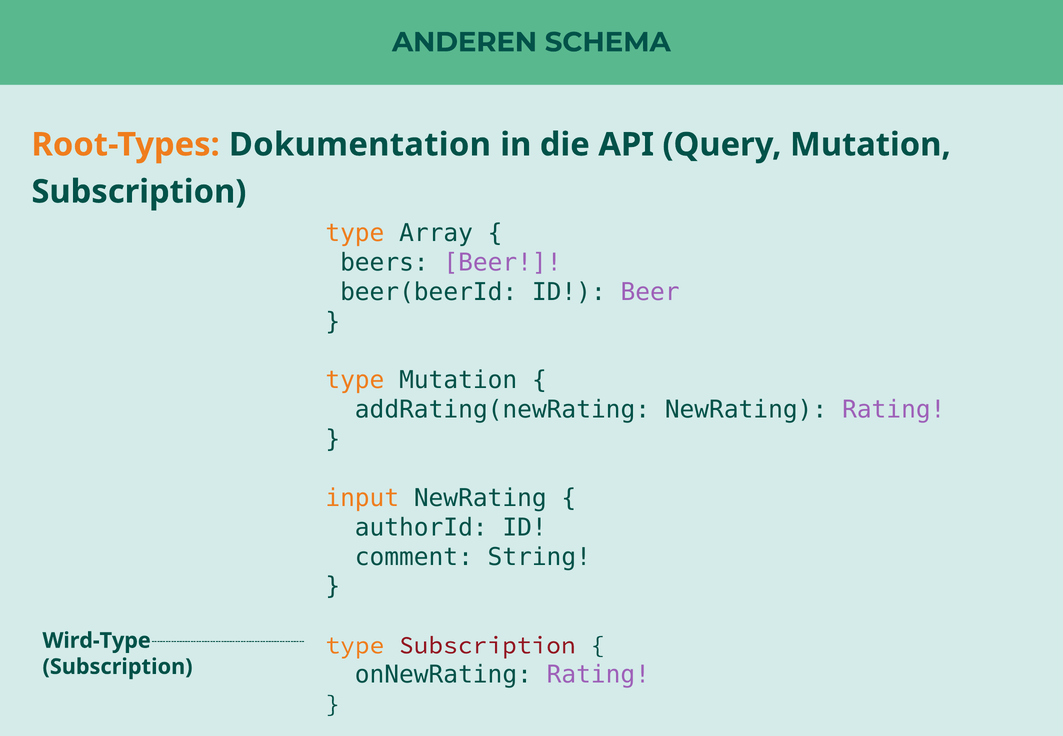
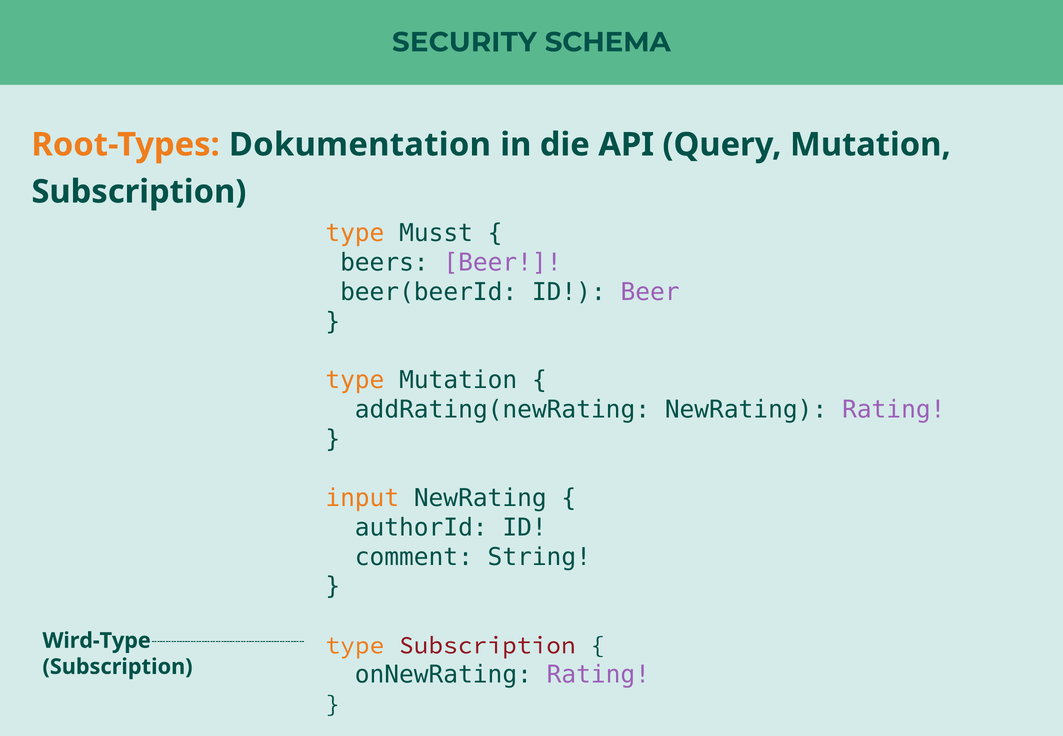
ANDEREN: ANDEREN -> SECURITY
Array: Array -> Musst
